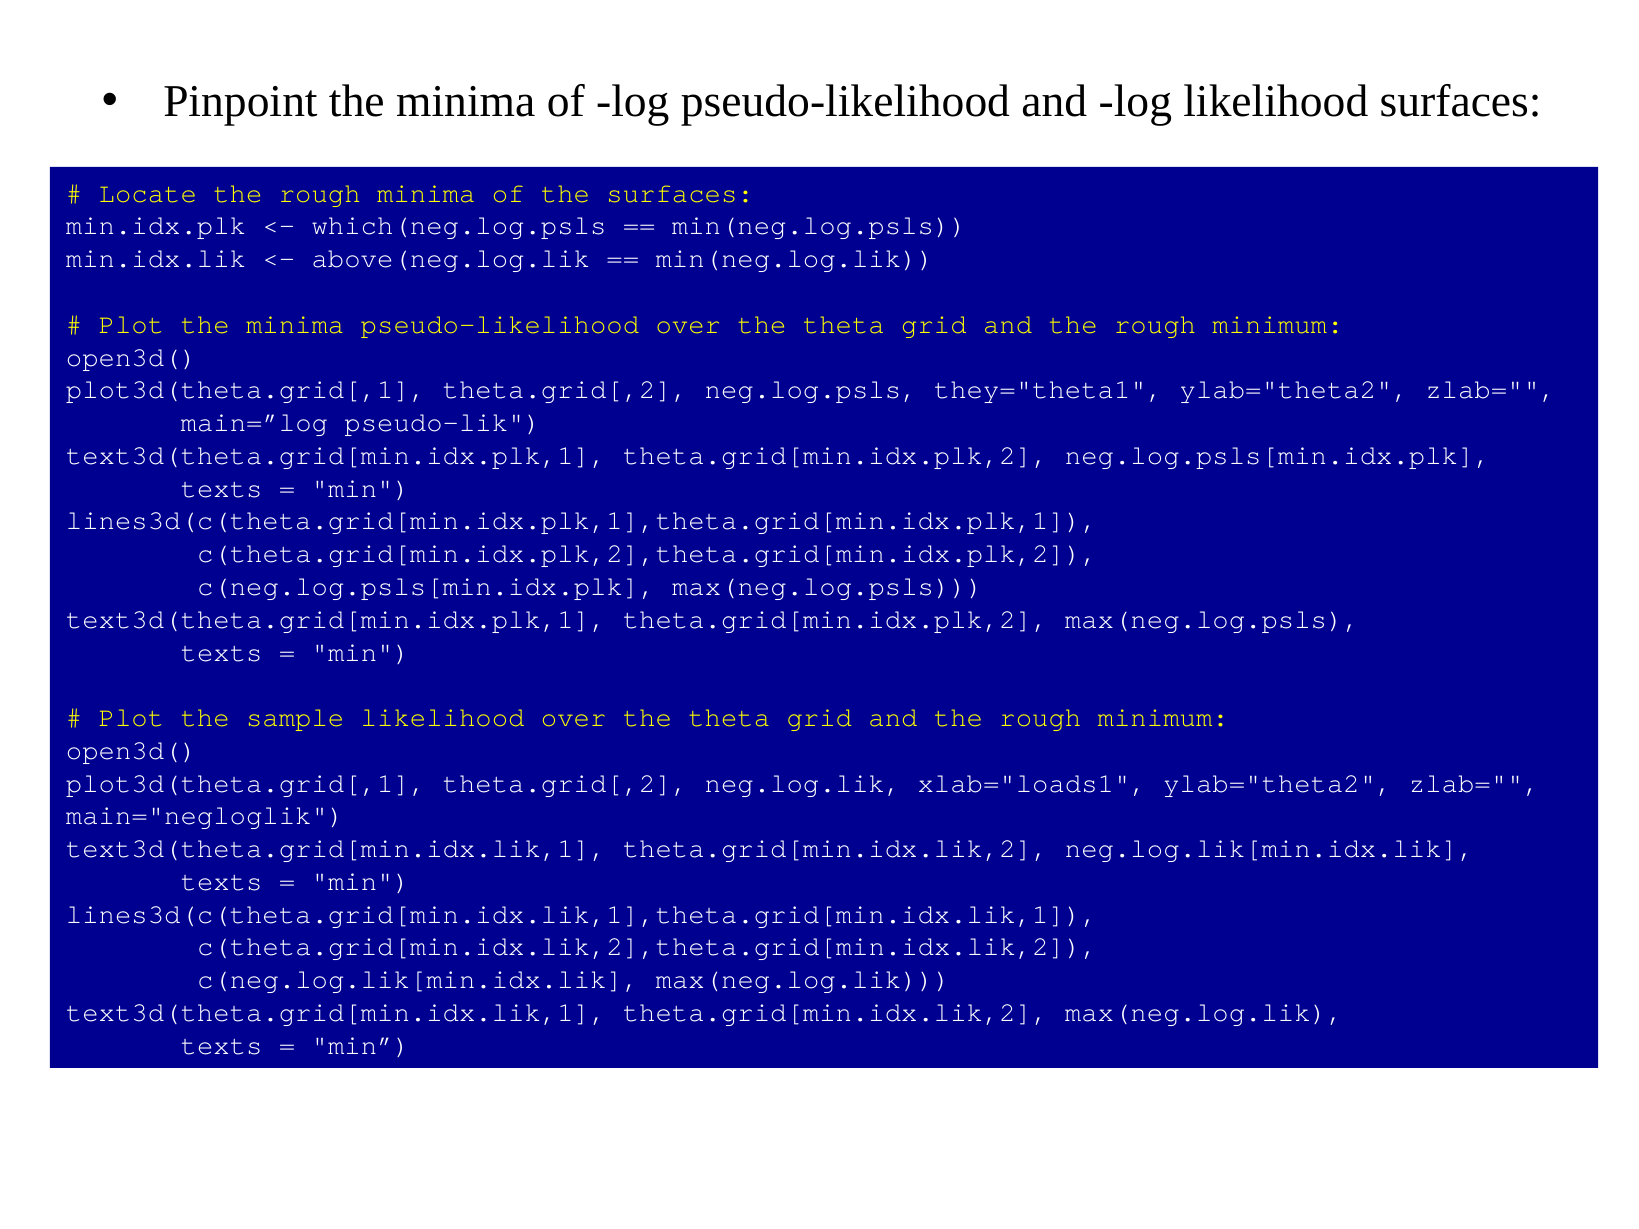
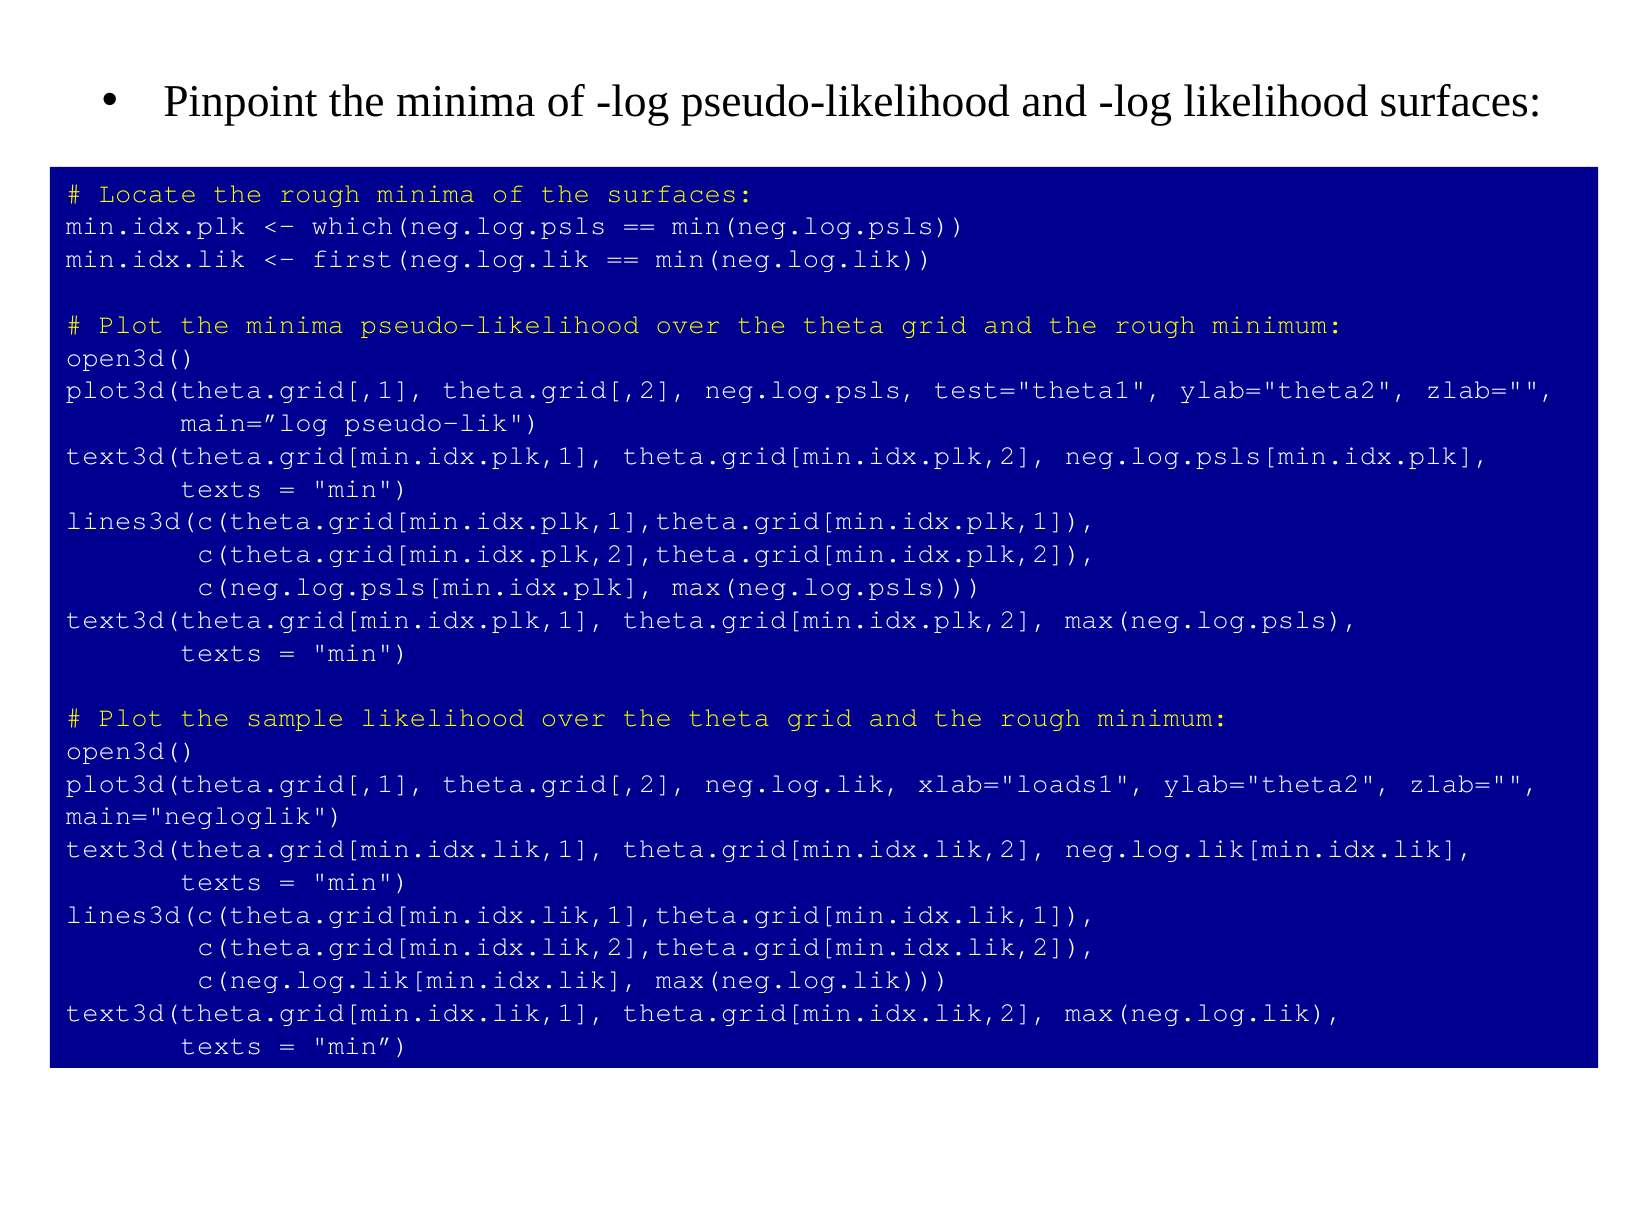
above(neg.log.lik: above(neg.log.lik -> first(neg.log.lik
they="theta1: they="theta1 -> test="theta1
